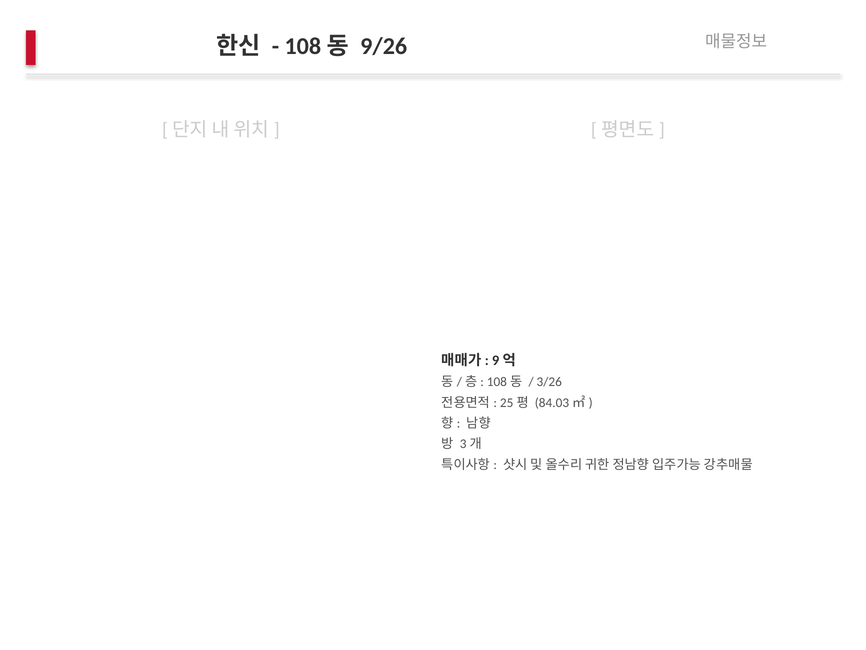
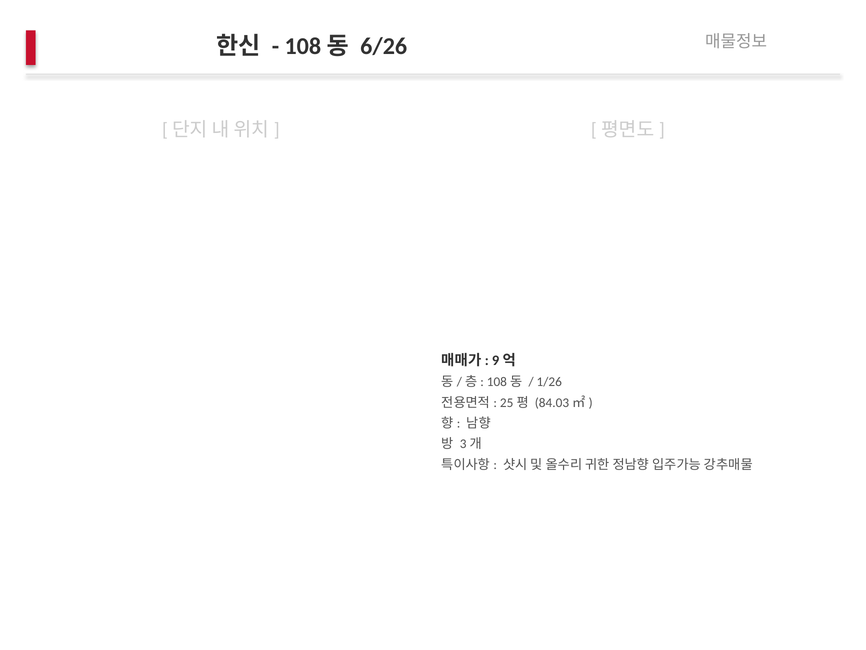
9/26: 9/26 -> 6/26
3/26: 3/26 -> 1/26
